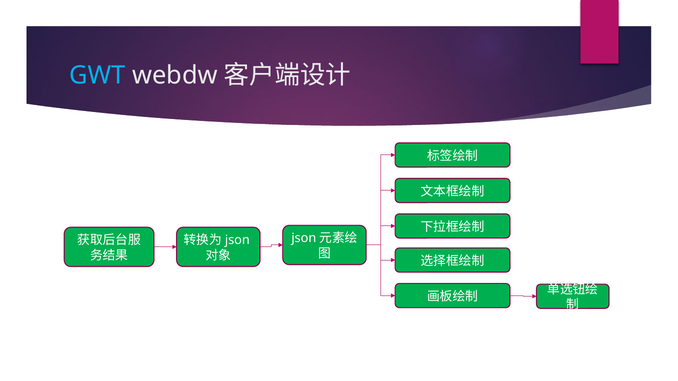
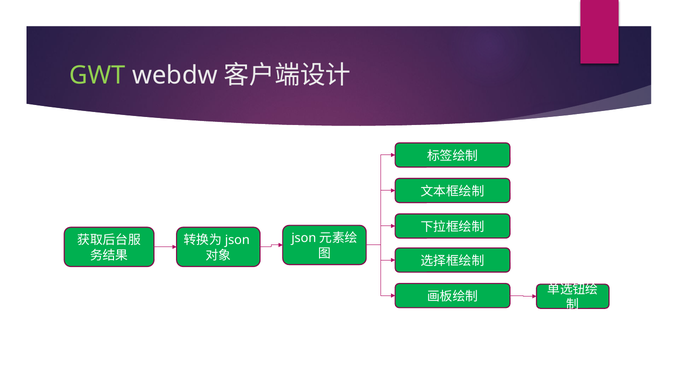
GWT colour: light blue -> light green
